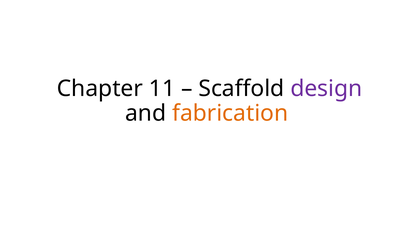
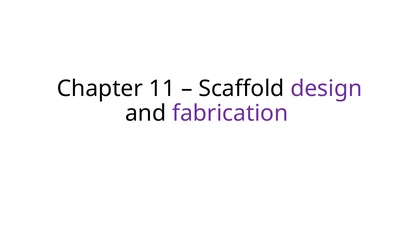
fabrication colour: orange -> purple
